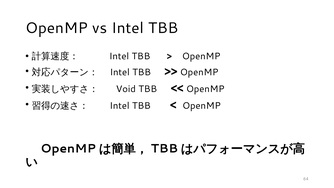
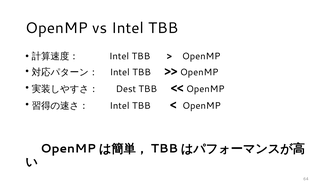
Void: Void -> Dest
